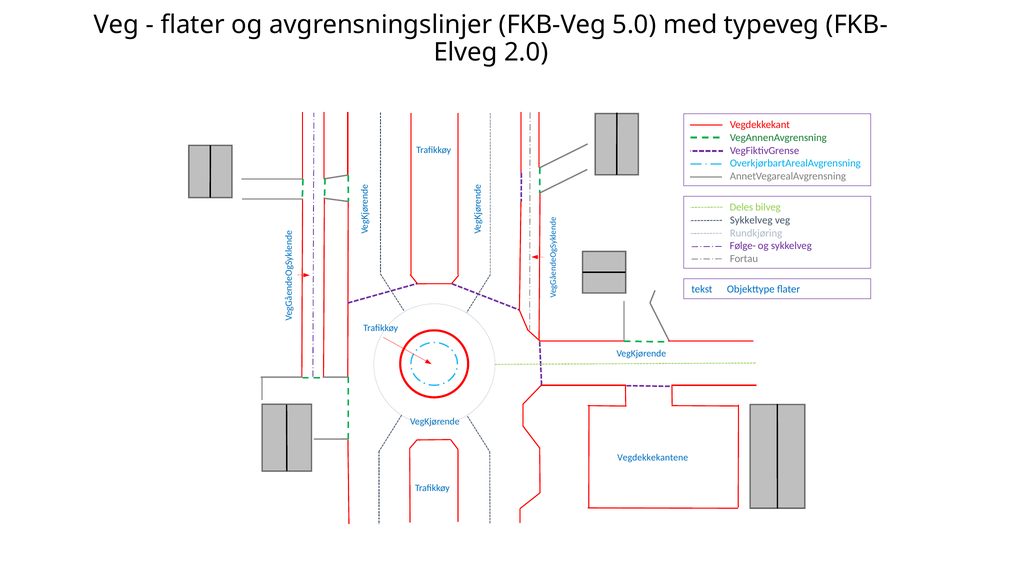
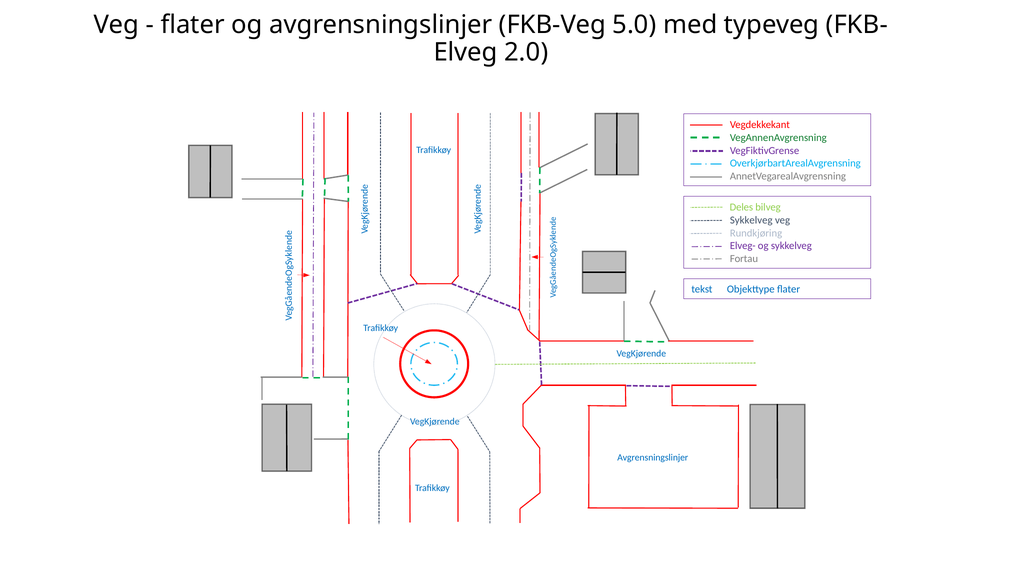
Følge-: Følge- -> Elveg-
Vegdekkekantene at (653, 457): Vegdekkekantene -> Avgrensningslinjer
